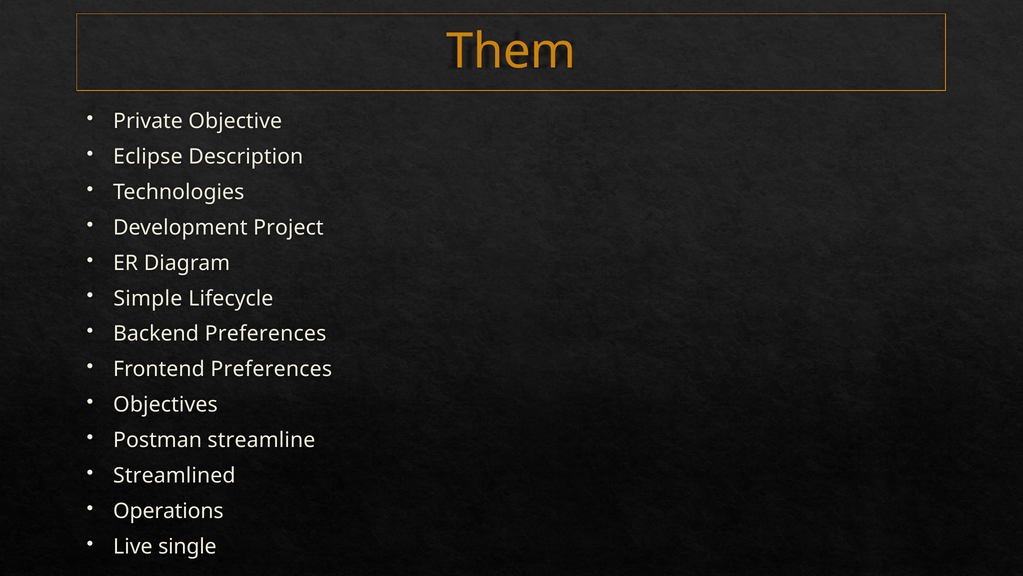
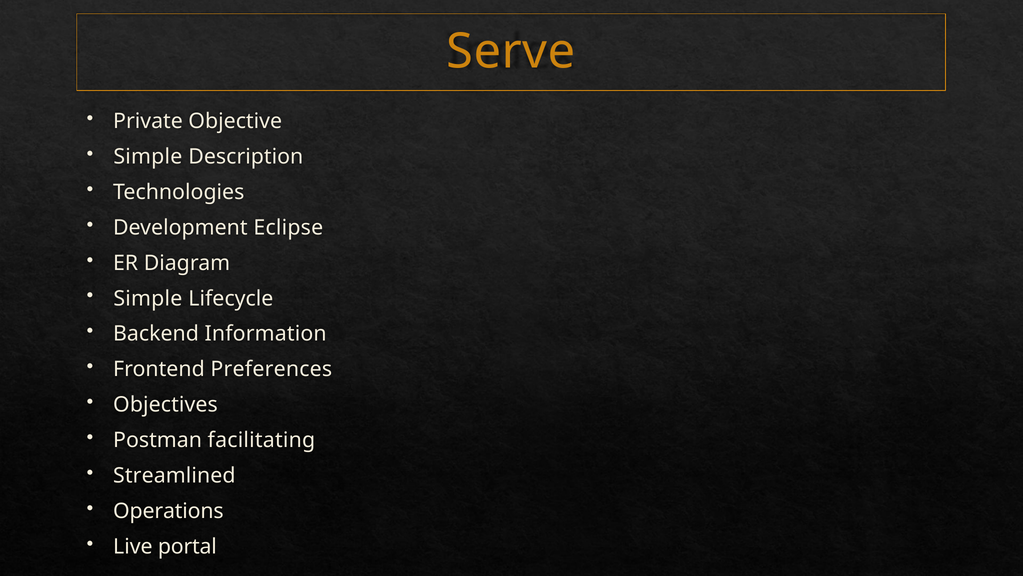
Them: Them -> Serve
Eclipse at (148, 156): Eclipse -> Simple
Project: Project -> Eclipse
Backend Preferences: Preferences -> Information
streamline: streamline -> facilitating
single: single -> portal
